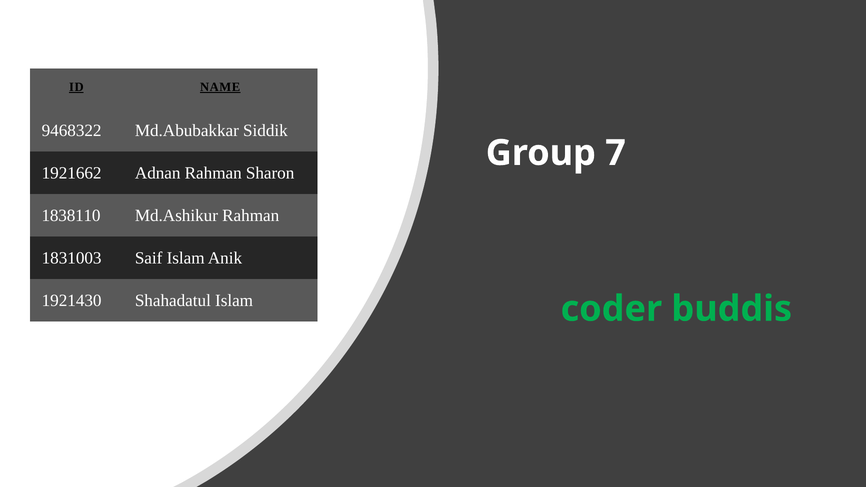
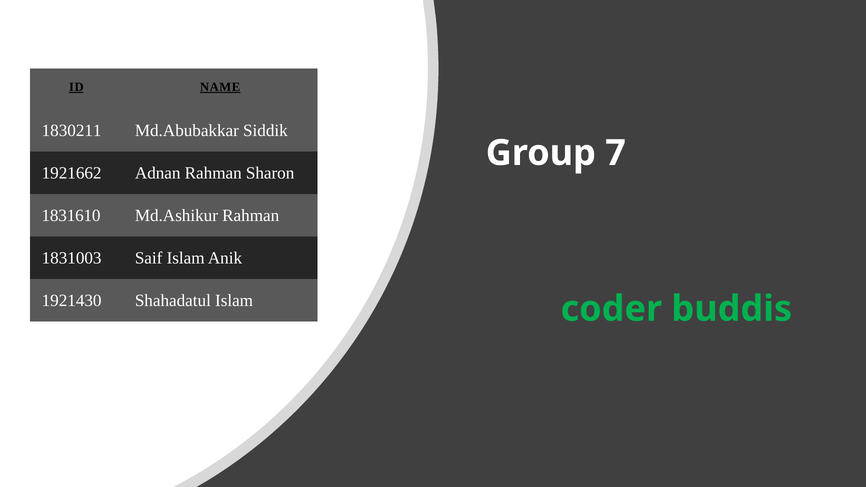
9468322: 9468322 -> 1830211
1838110: 1838110 -> 1831610
